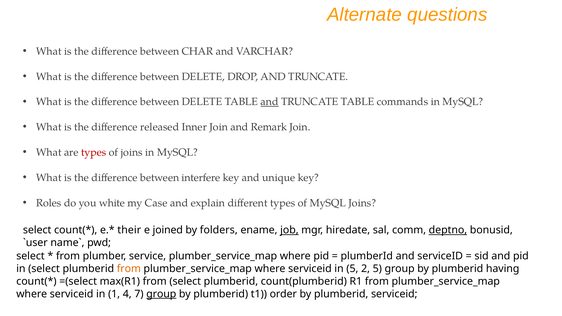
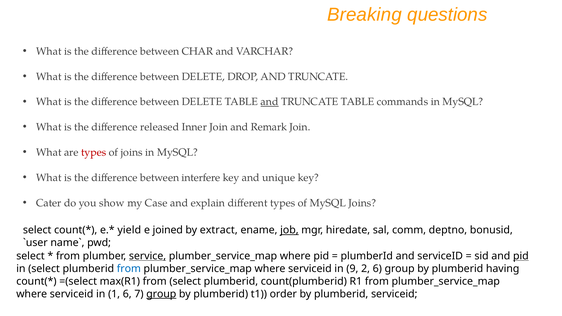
Alternate: Alternate -> Breaking
Roles: Roles -> Cater
white: white -> show
their: their -> yield
folders: folders -> extract
deptno underline: present -> none
service underline: none -> present
pid at (521, 256) underline: none -> present
from at (129, 269) colour: orange -> blue
in 5: 5 -> 9
2 5: 5 -> 6
1 4: 4 -> 6
